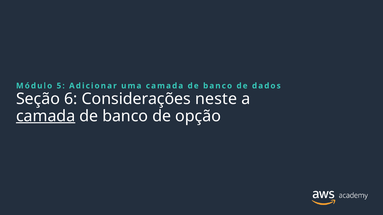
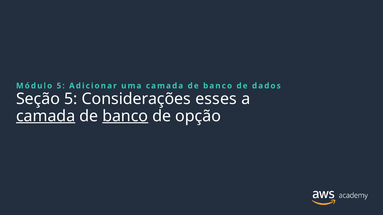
Seção 6: 6 -> 5
neste: neste -> esses
banco at (125, 116) underline: none -> present
